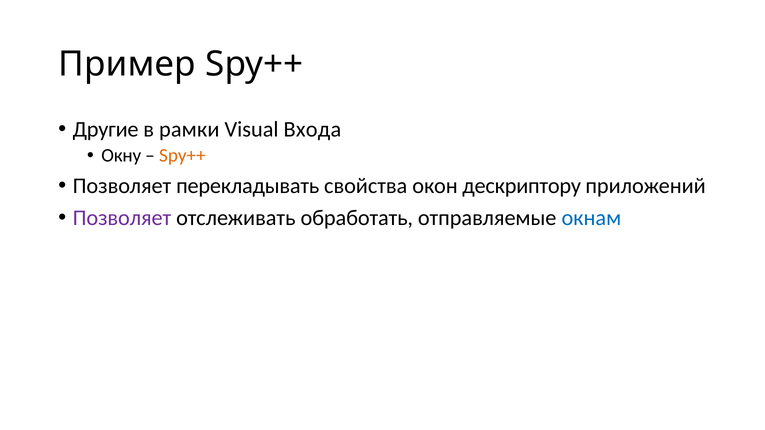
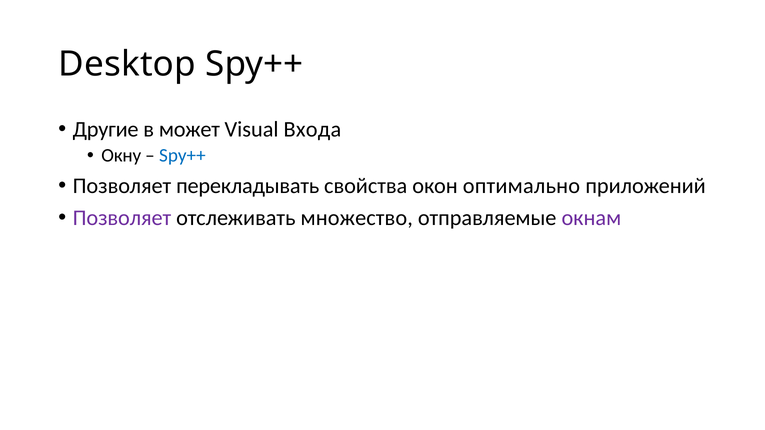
Пример: Пример -> Desktop
рамки: рамки -> может
Spy++ at (182, 156) colour: orange -> blue
дескриптору: дескриптору -> оптимально
обработать: обработать -> множество
окнам colour: blue -> purple
